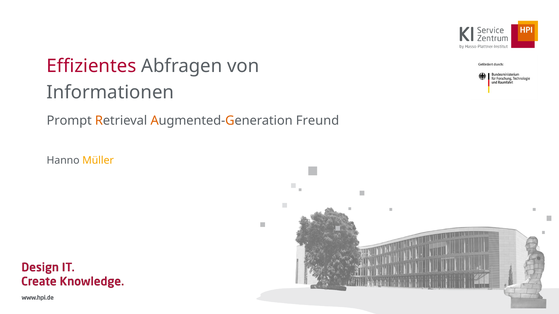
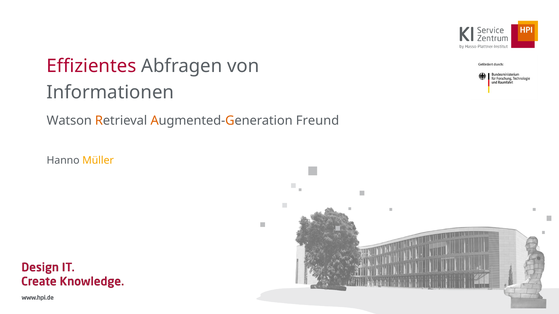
Prompt: Prompt -> Watson
